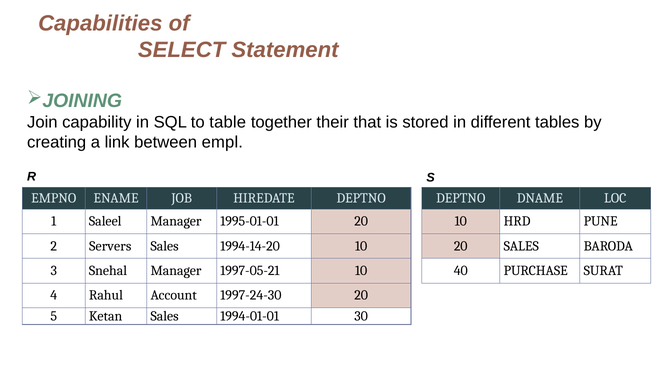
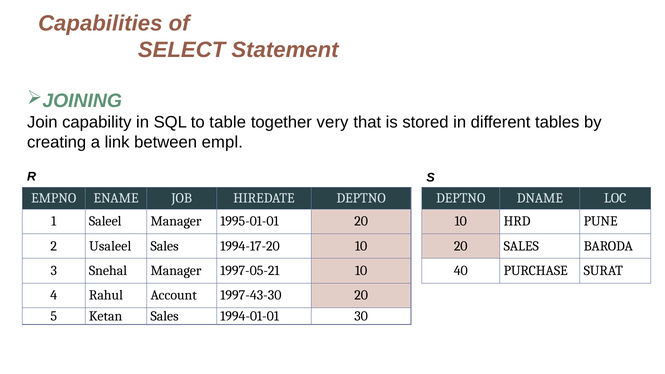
their: their -> very
Servers: Servers -> Usaleel
1994-14-20: 1994-14-20 -> 1994-17-20
1997-24-30: 1997-24-30 -> 1997-43-30
